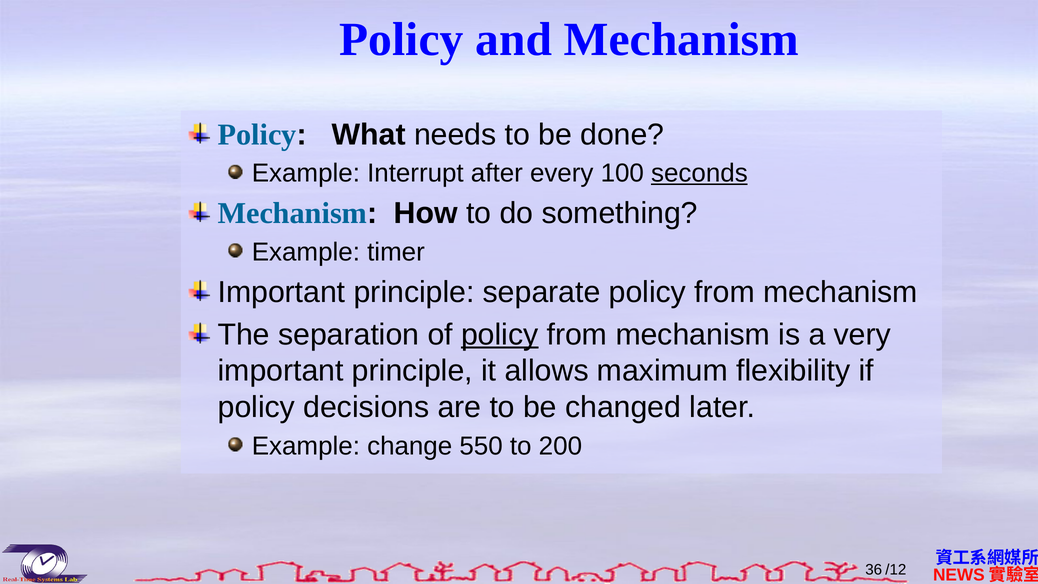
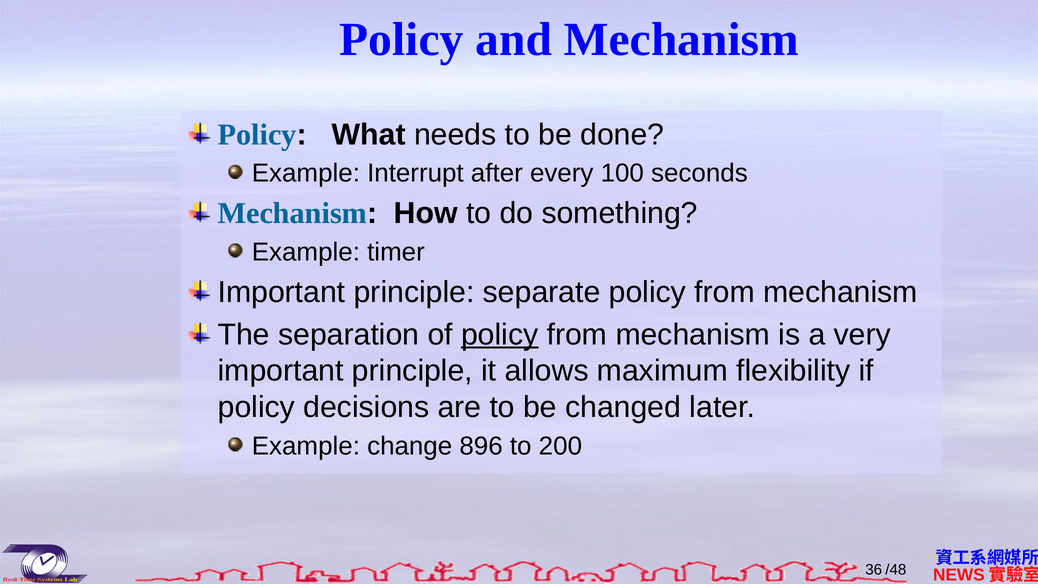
seconds underline: present -> none
550: 550 -> 896
/12: /12 -> /48
